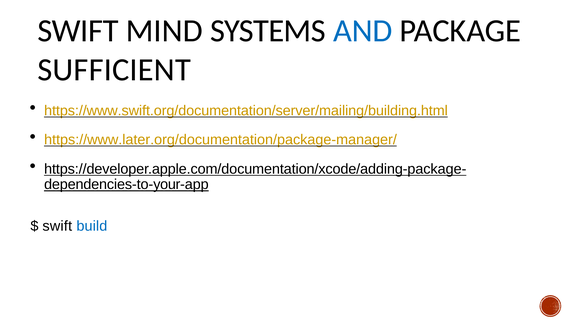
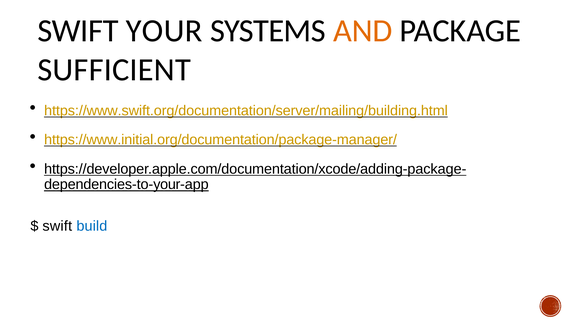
MIND: MIND -> YOUR
AND colour: blue -> orange
https://www.later.org/documentation/package-manager/: https://www.later.org/documentation/package-manager/ -> https://www.initial.org/documentation/package-manager/
